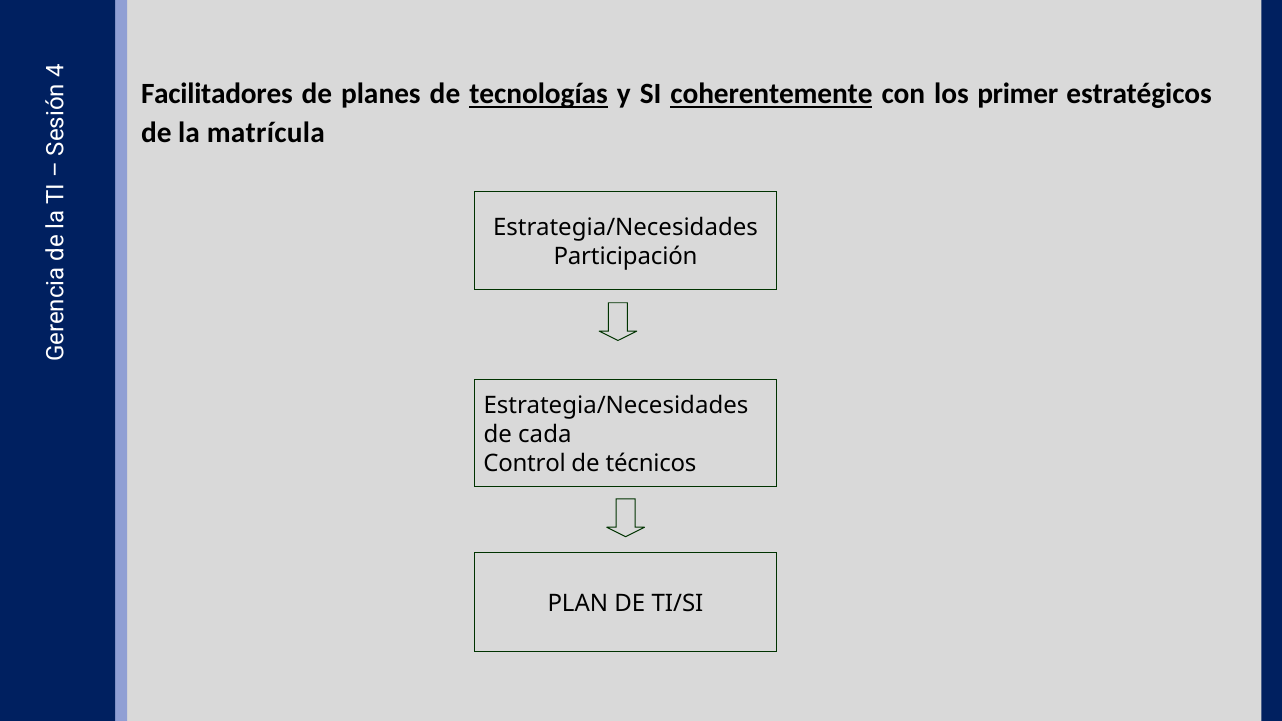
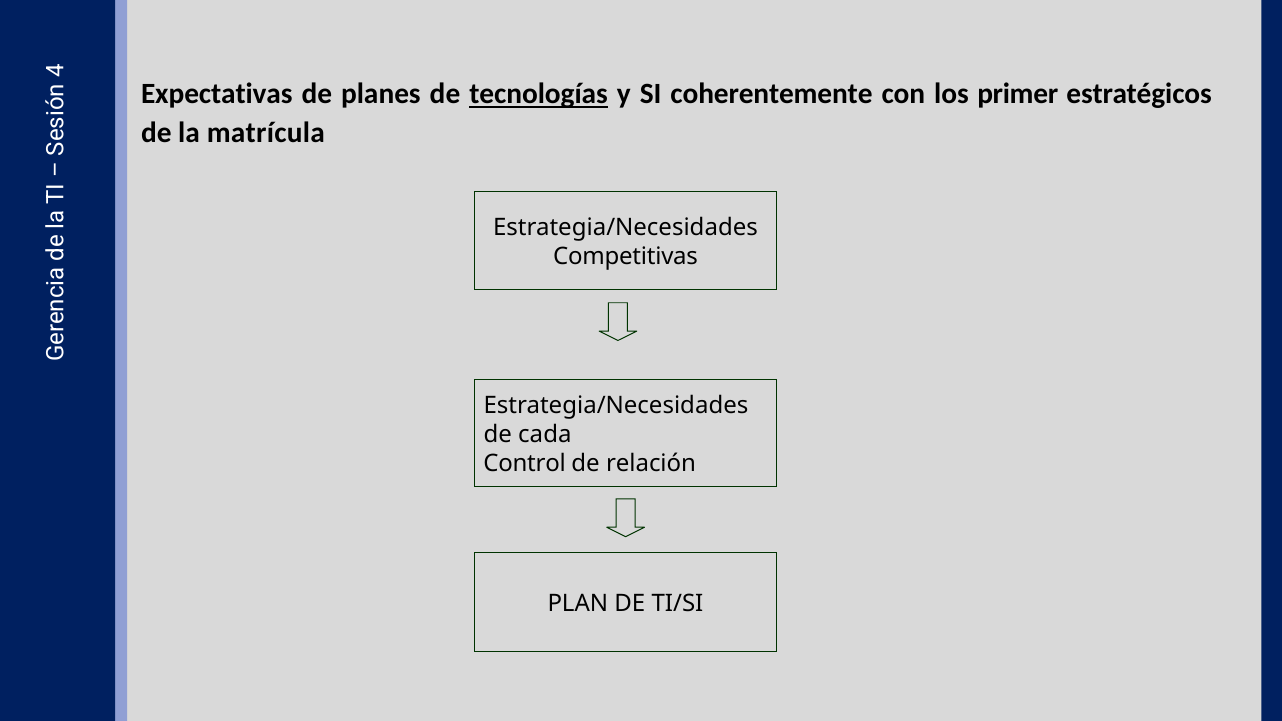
Facilitadores: Facilitadores -> Expectativas
coherentemente underline: present -> none
Participación: Participación -> Competitivas
técnicos: técnicos -> relación
